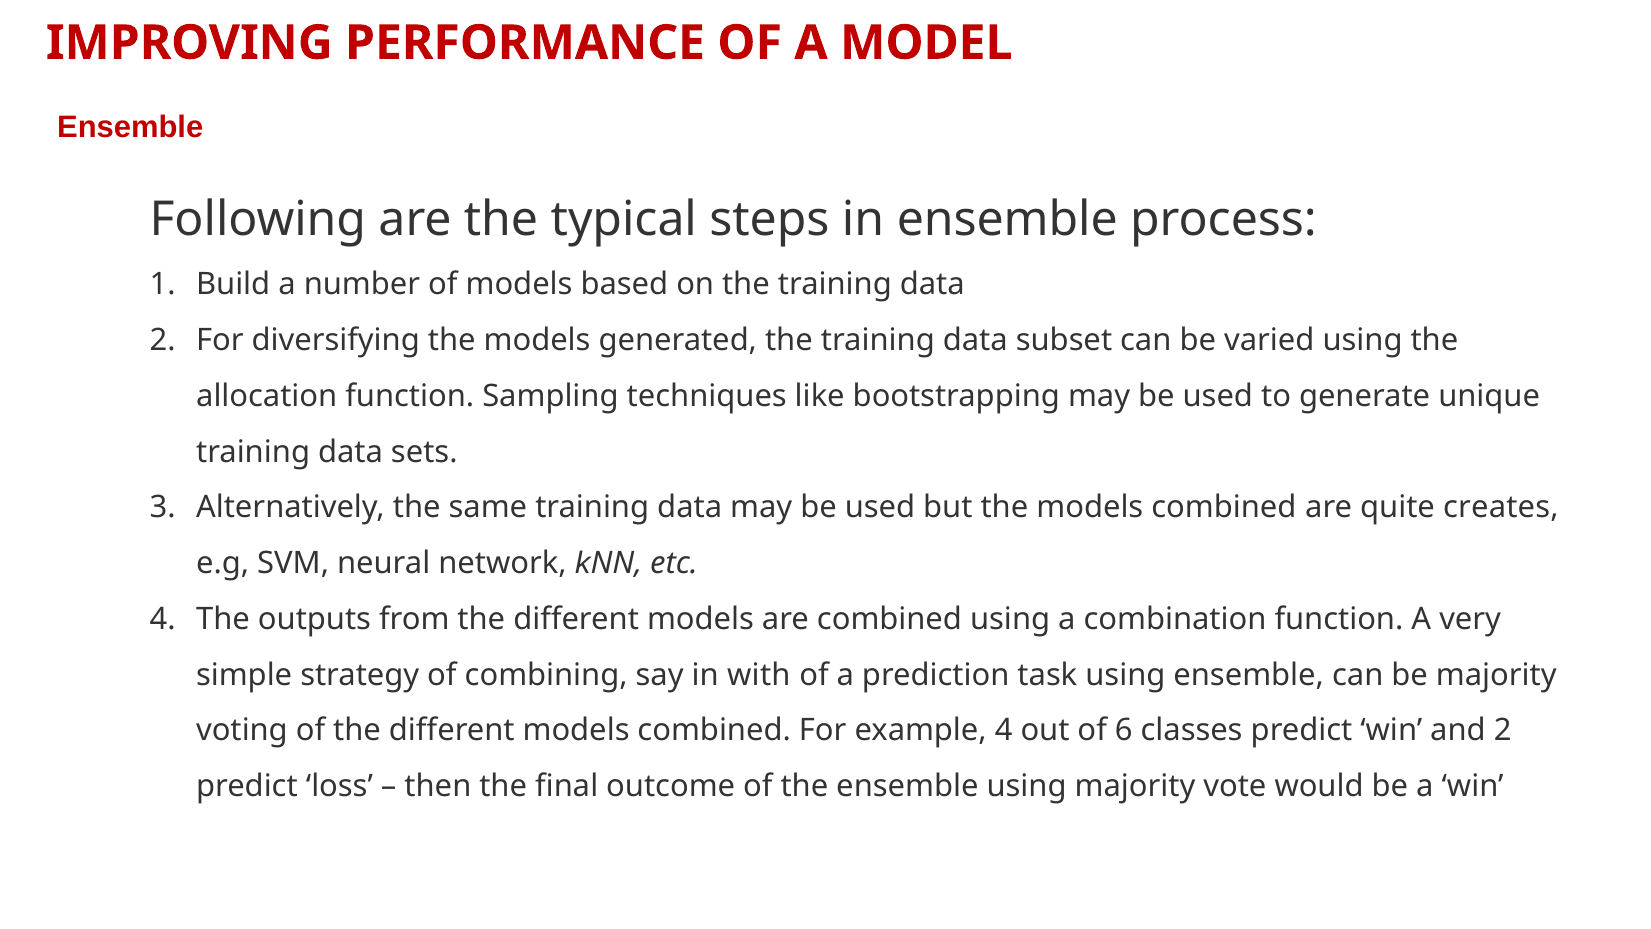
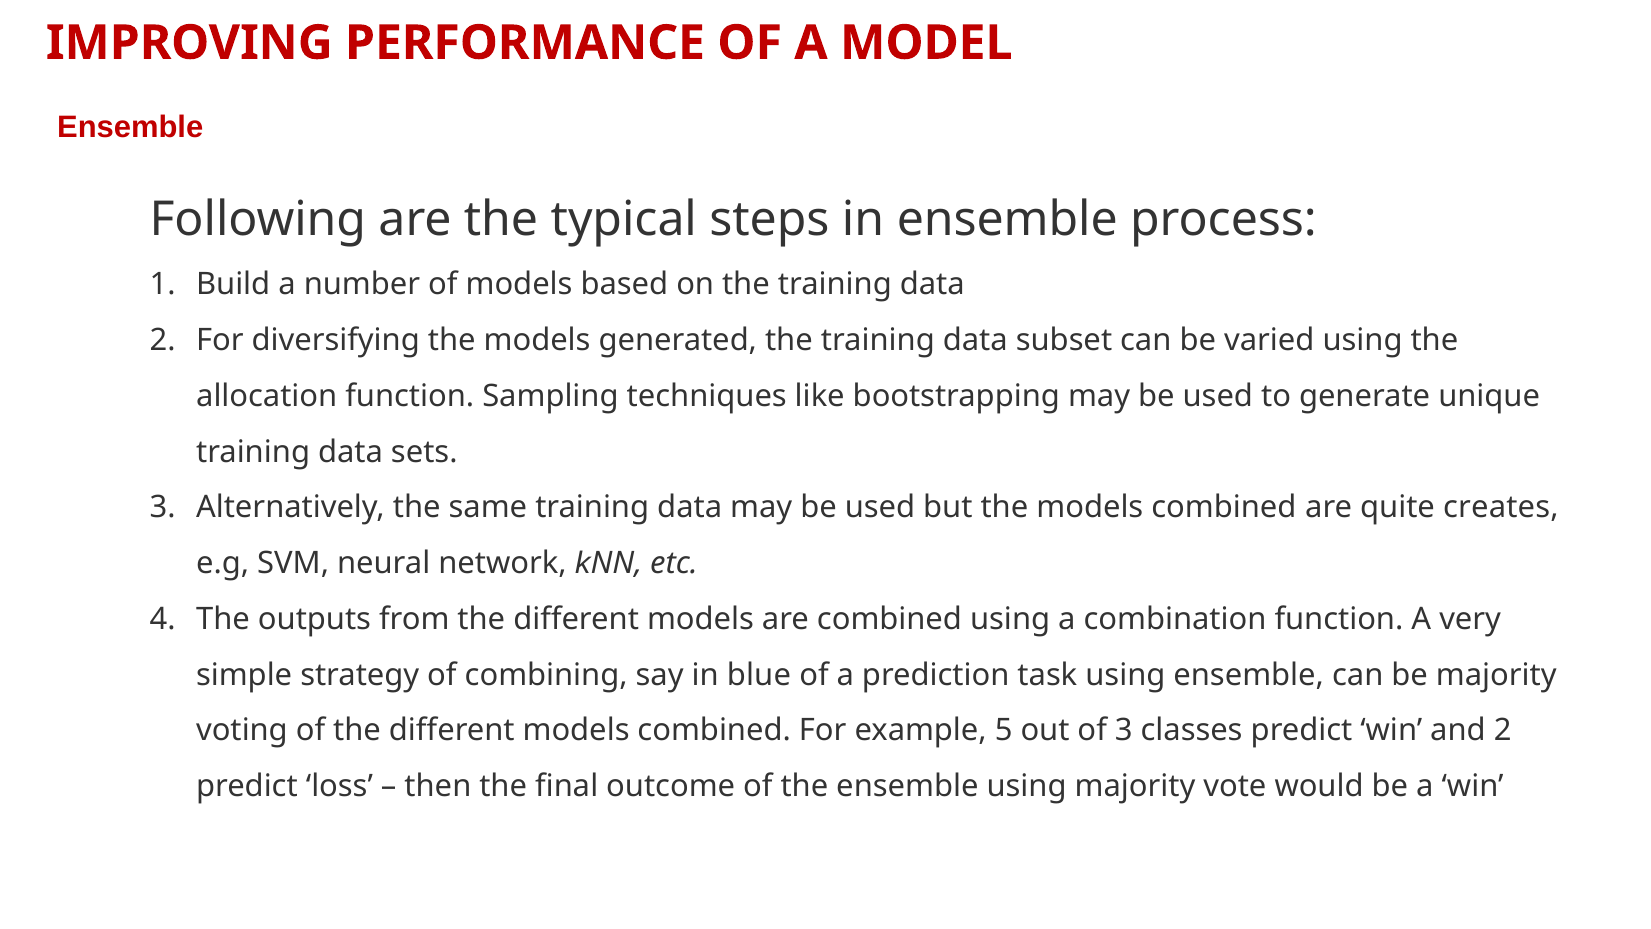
with: with -> blue
example 4: 4 -> 5
of 6: 6 -> 3
